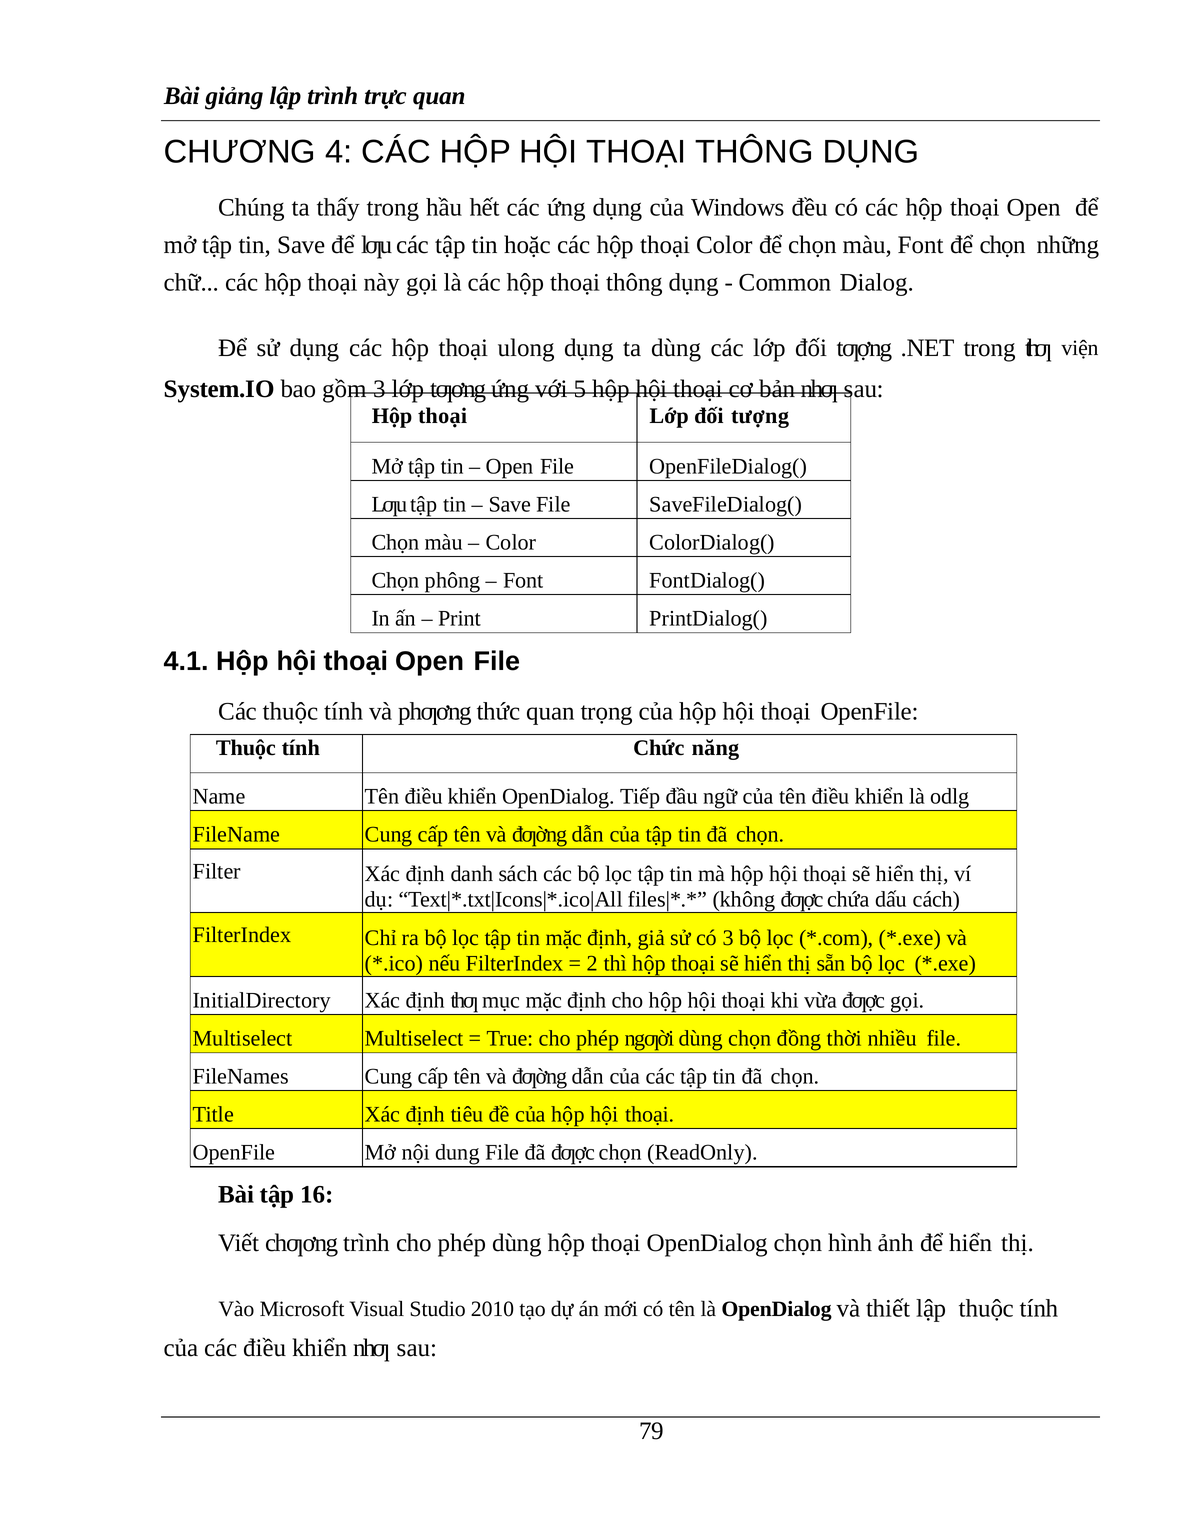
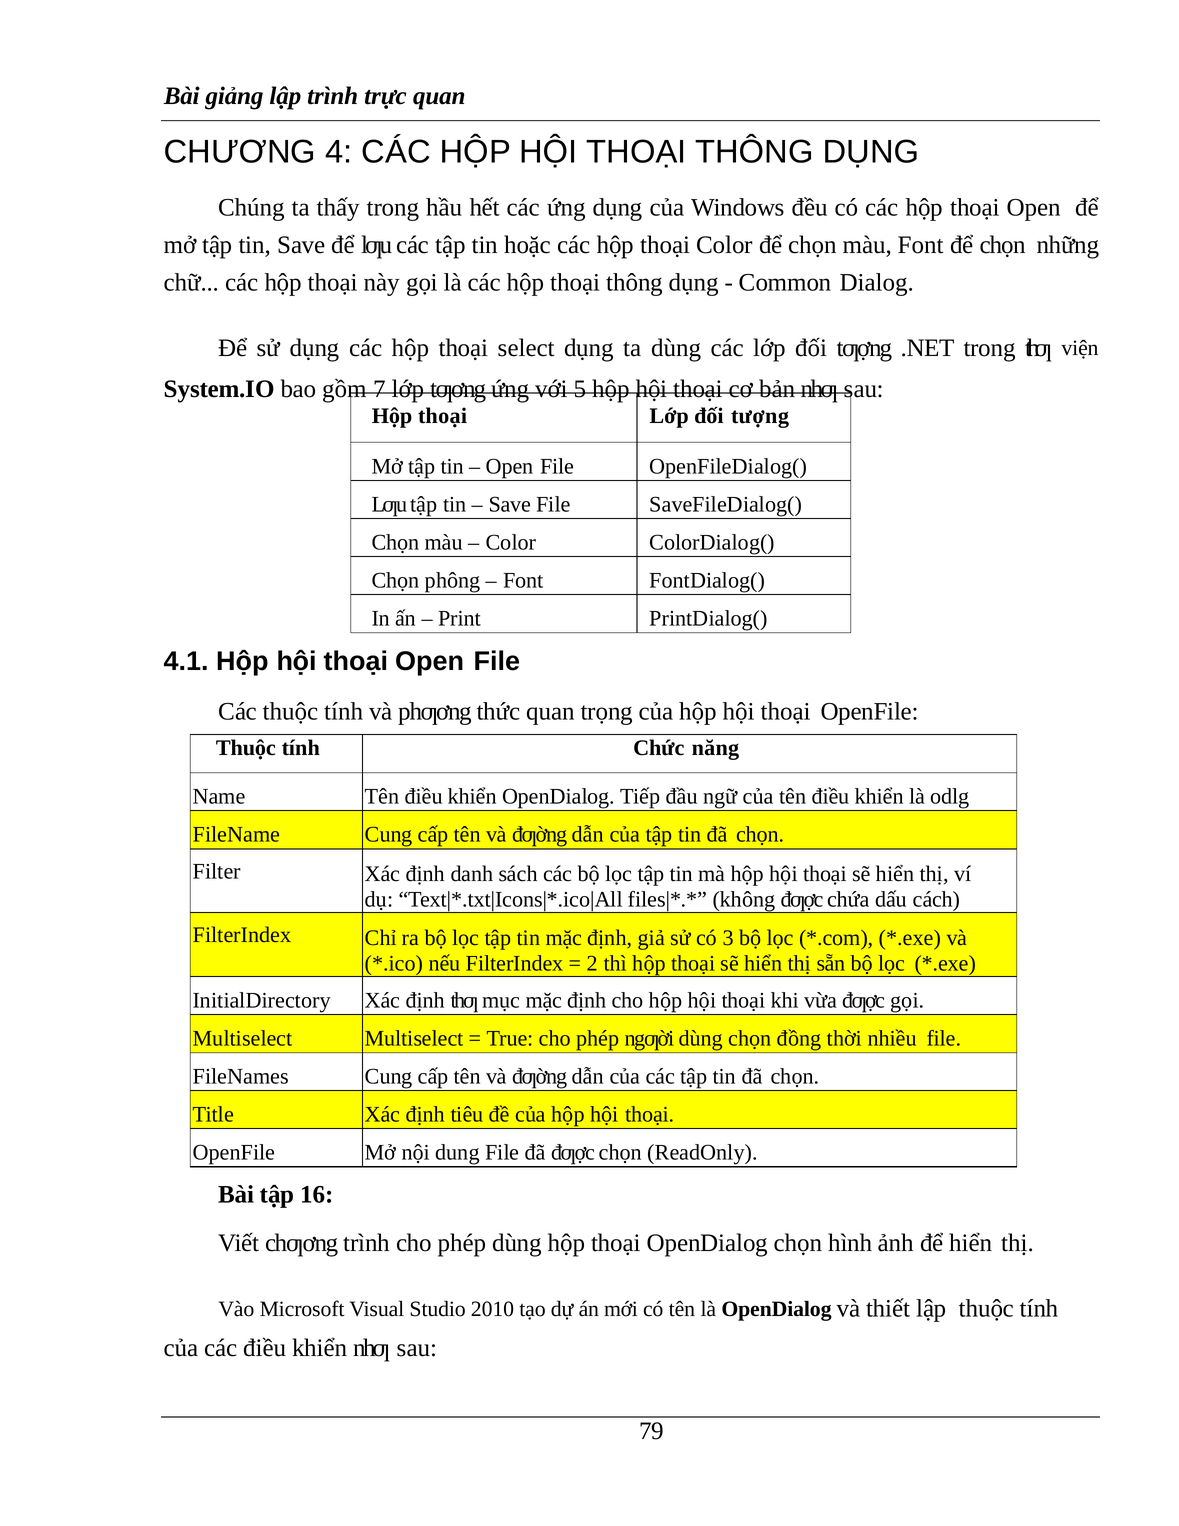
ulong: ulong -> select
gồm 3: 3 -> 7
